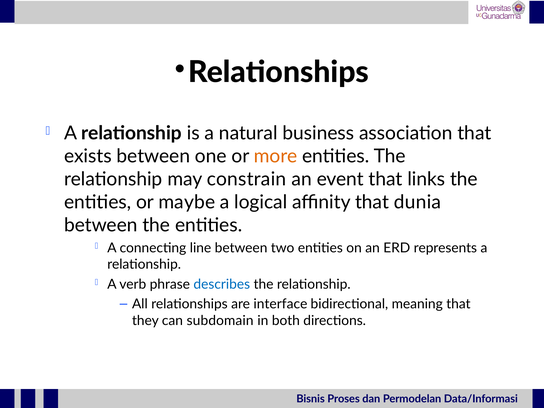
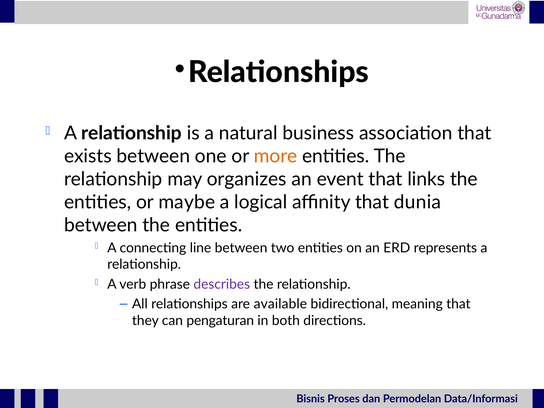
constrain: constrain -> organizes
describes colour: blue -> purple
interface: interface -> available
subdomain: subdomain -> pengaturan
